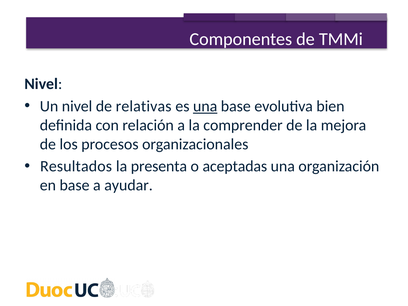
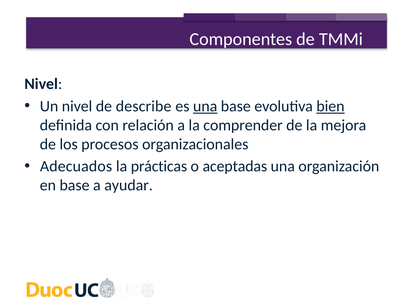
relativas: relativas -> describe
bien underline: none -> present
Resultados: Resultados -> Adecuados
presenta: presenta -> prácticas
